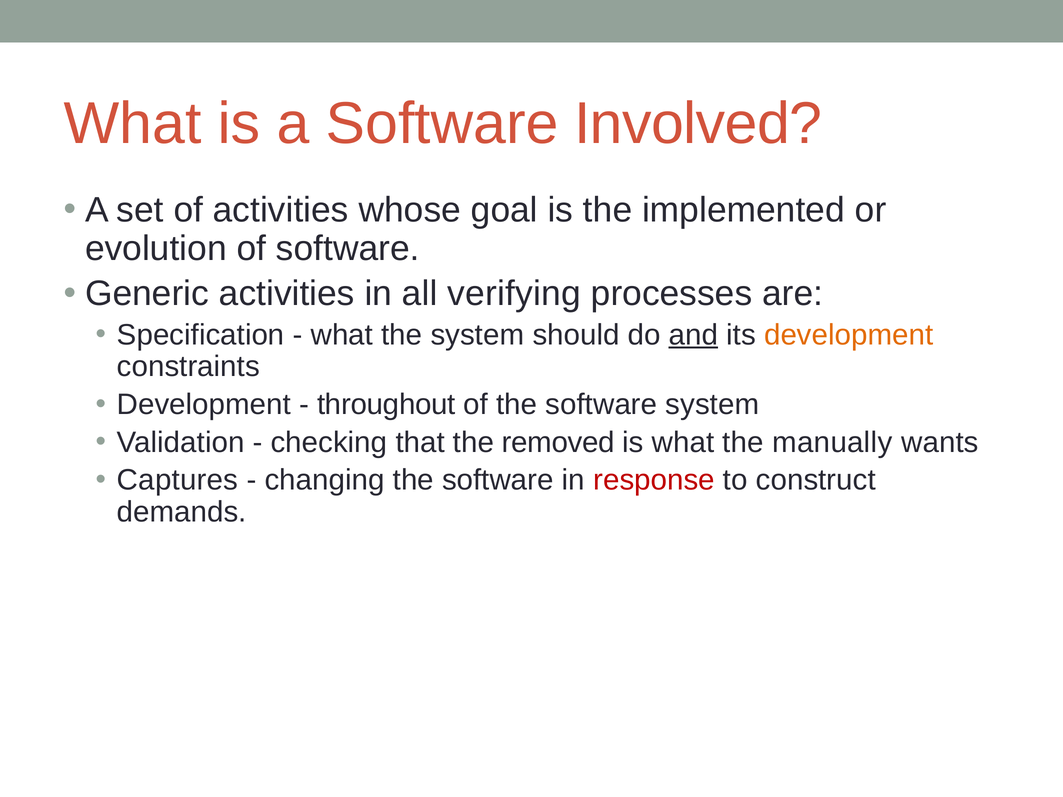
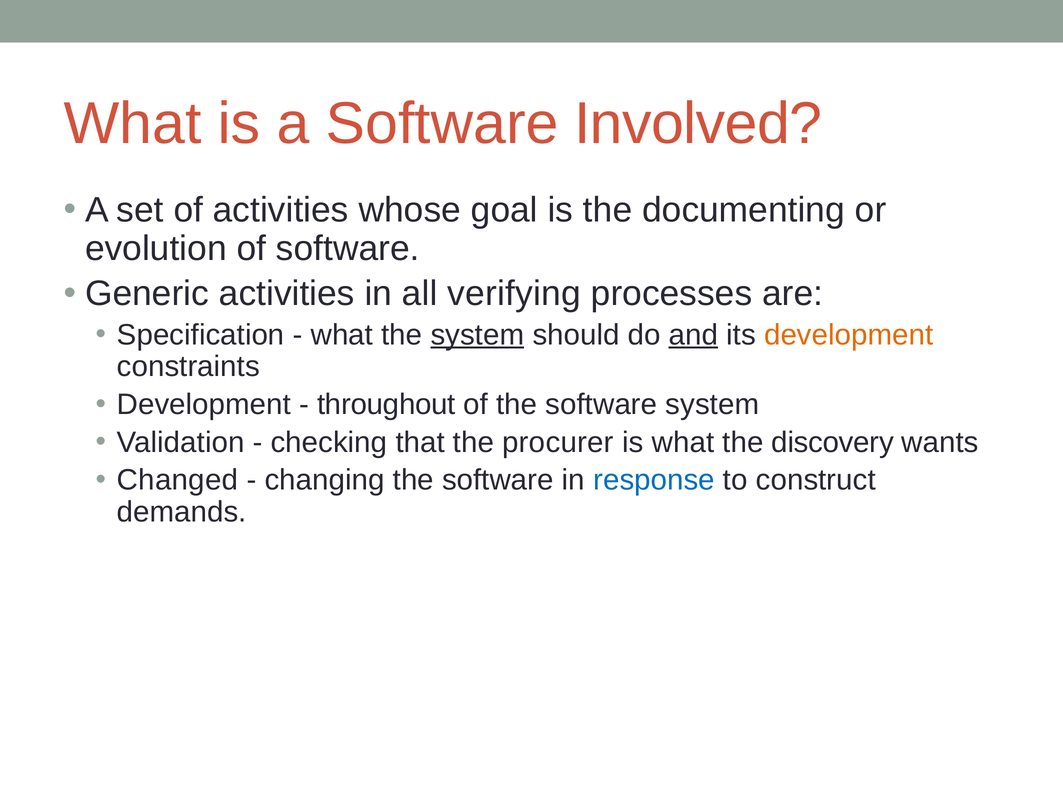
implemented: implemented -> documenting
system at (477, 335) underline: none -> present
removed: removed -> procurer
manually: manually -> discovery
Captures: Captures -> Changed
response colour: red -> blue
